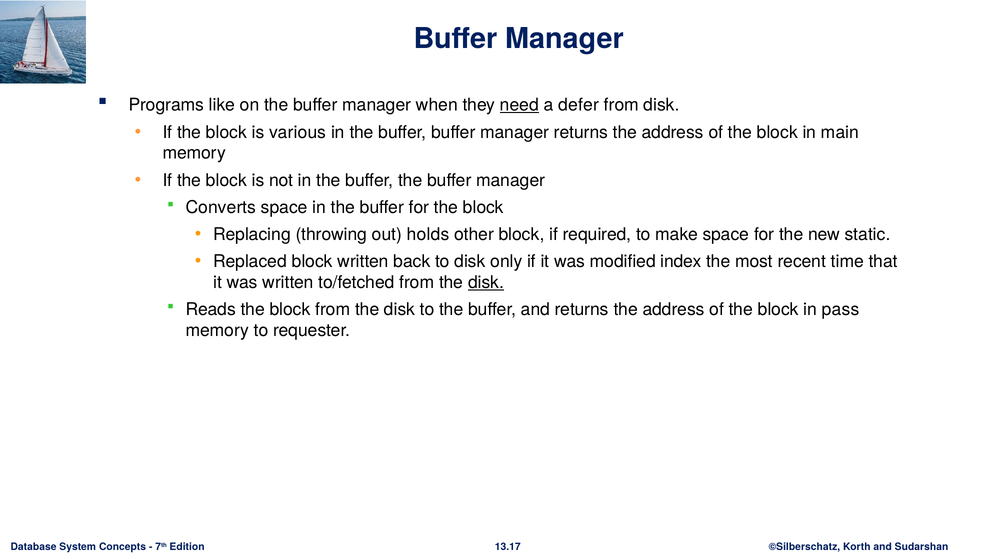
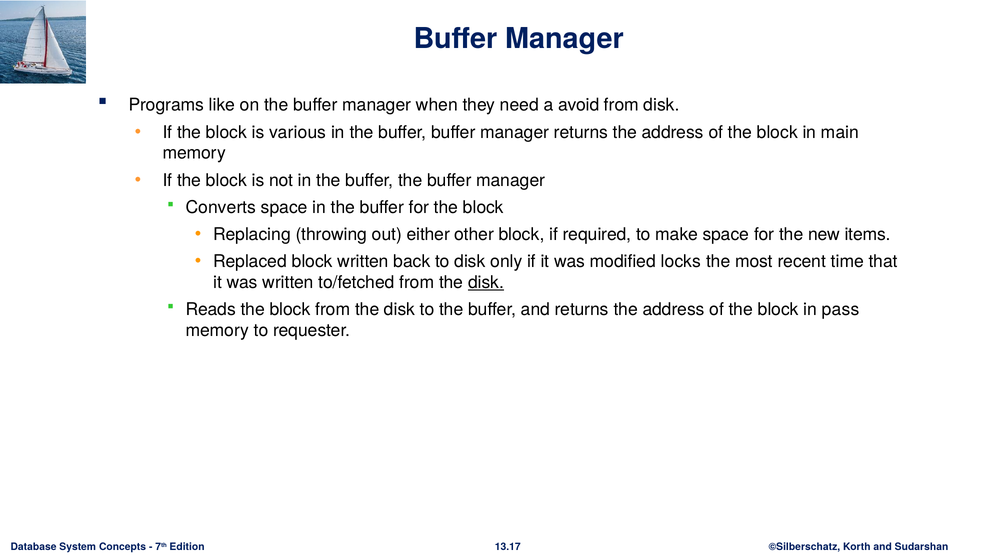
need underline: present -> none
defer: defer -> avoid
holds: holds -> either
static: static -> items
index: index -> locks
